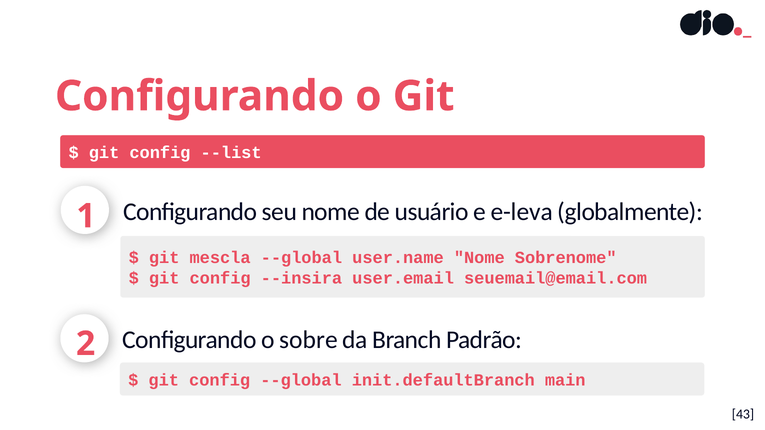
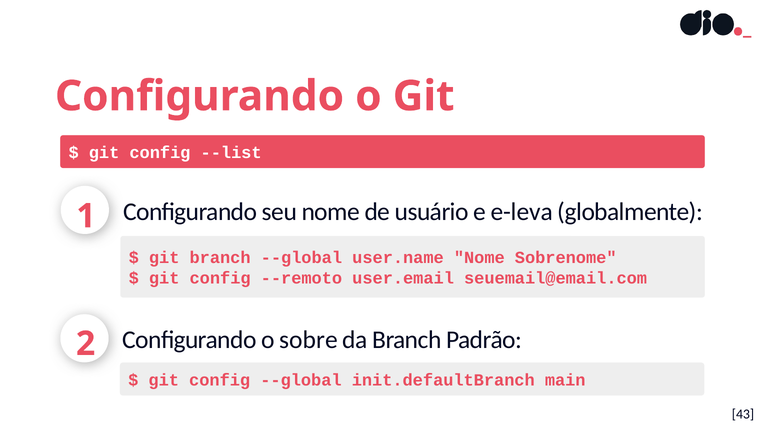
git mescla: mescla -> branch
--insira: --insira -> --remoto
